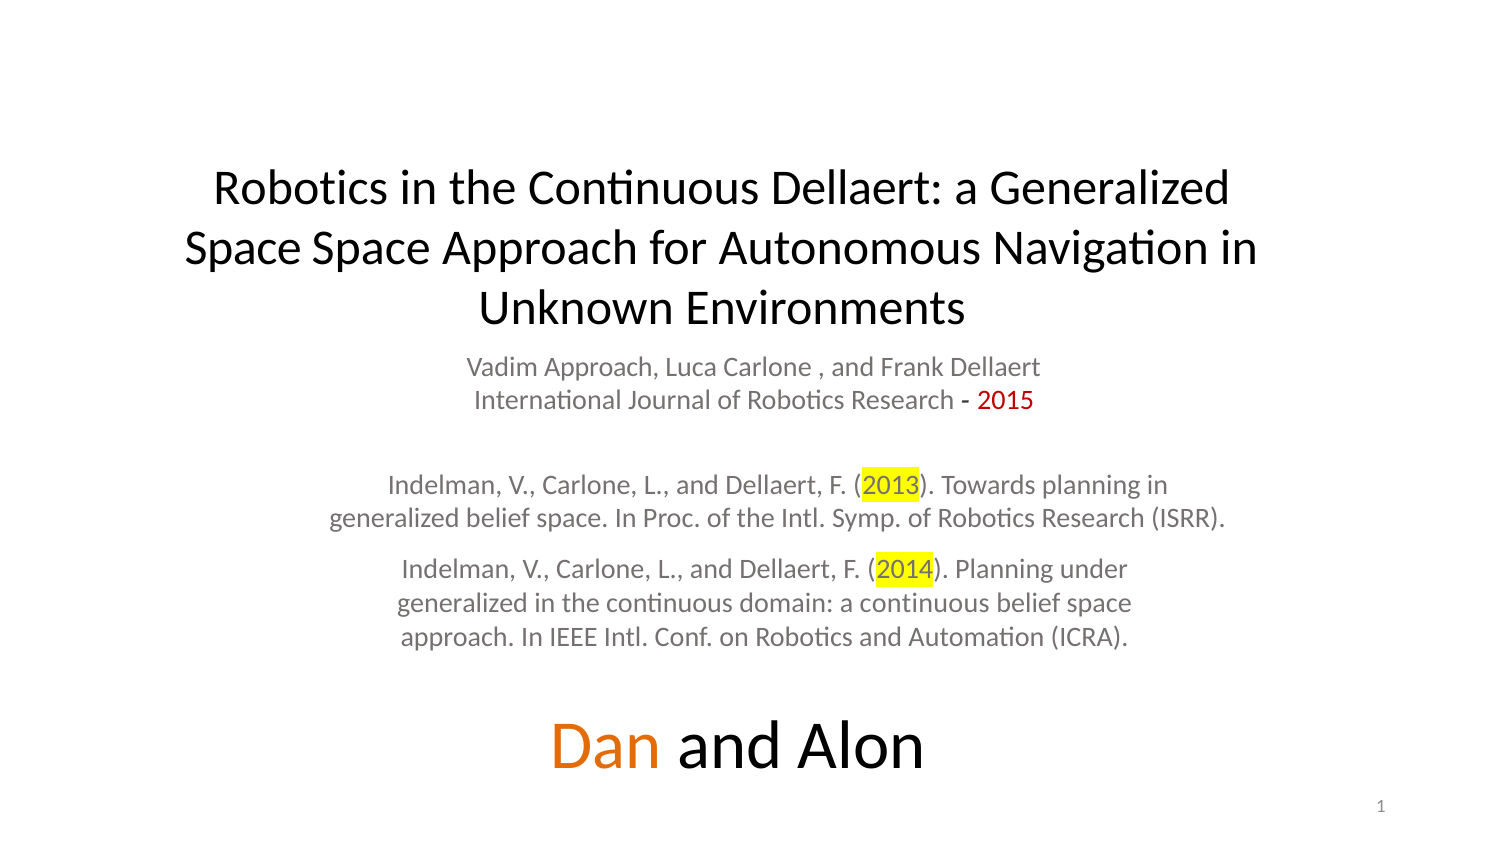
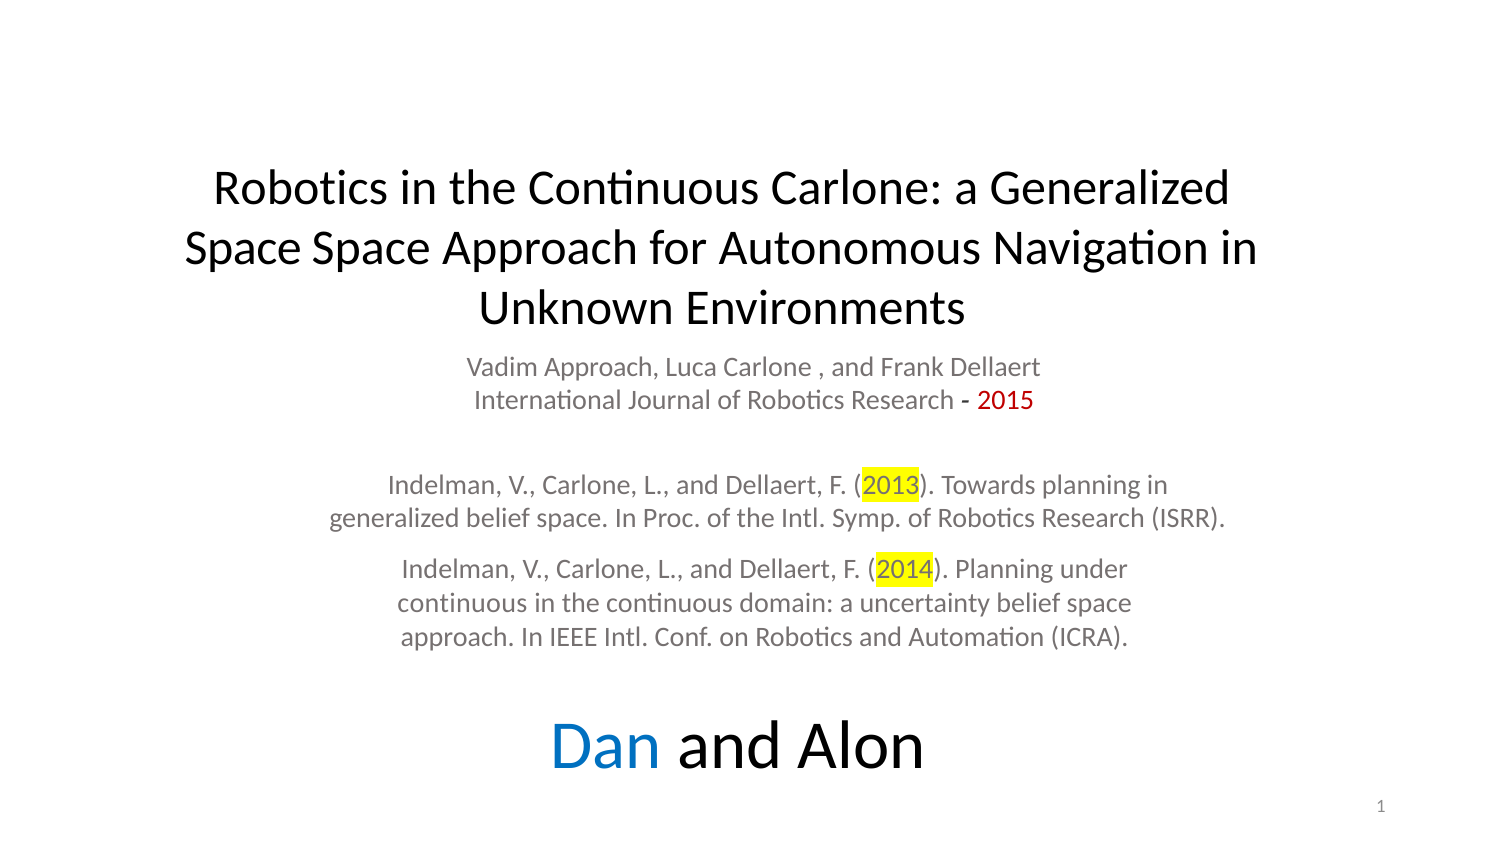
Continuous Dellaert: Dellaert -> Carlone
generalized at (463, 603): generalized -> continuous
a continuous: continuous -> uncertainty
Dan colour: orange -> blue
